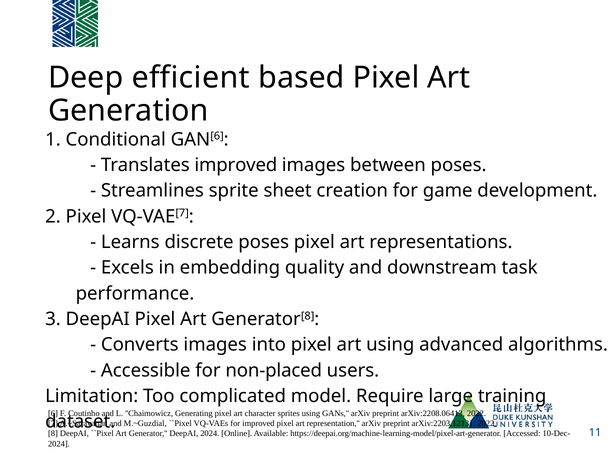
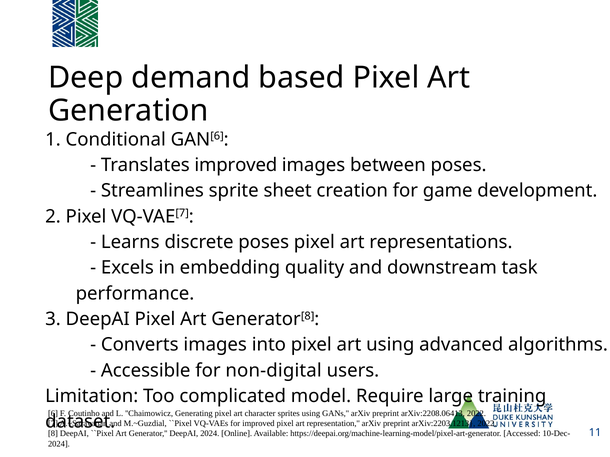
efficient: efficient -> demand
non-placed: non-placed -> non-digital
